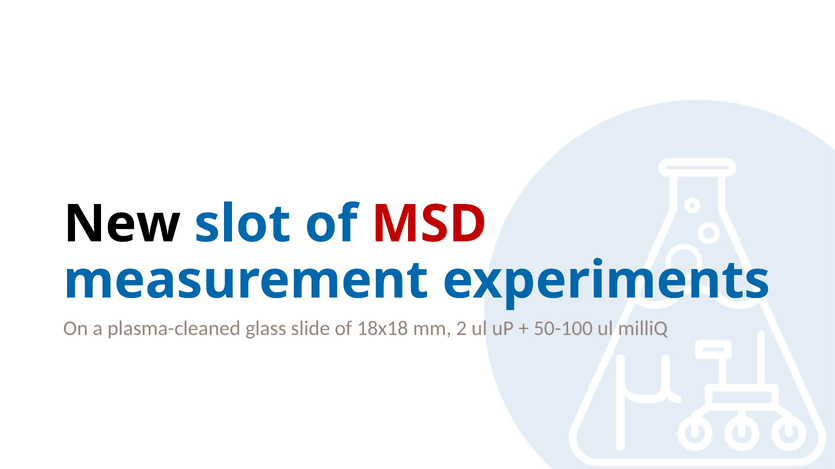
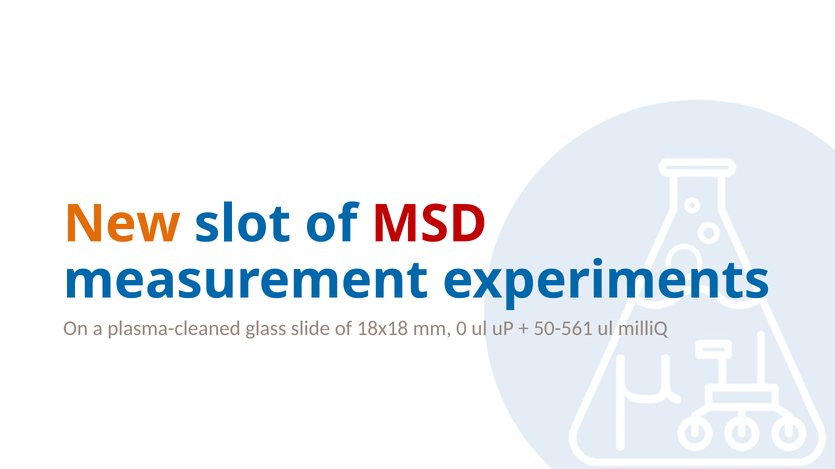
New colour: black -> orange
2: 2 -> 0
50-100: 50-100 -> 50-561
